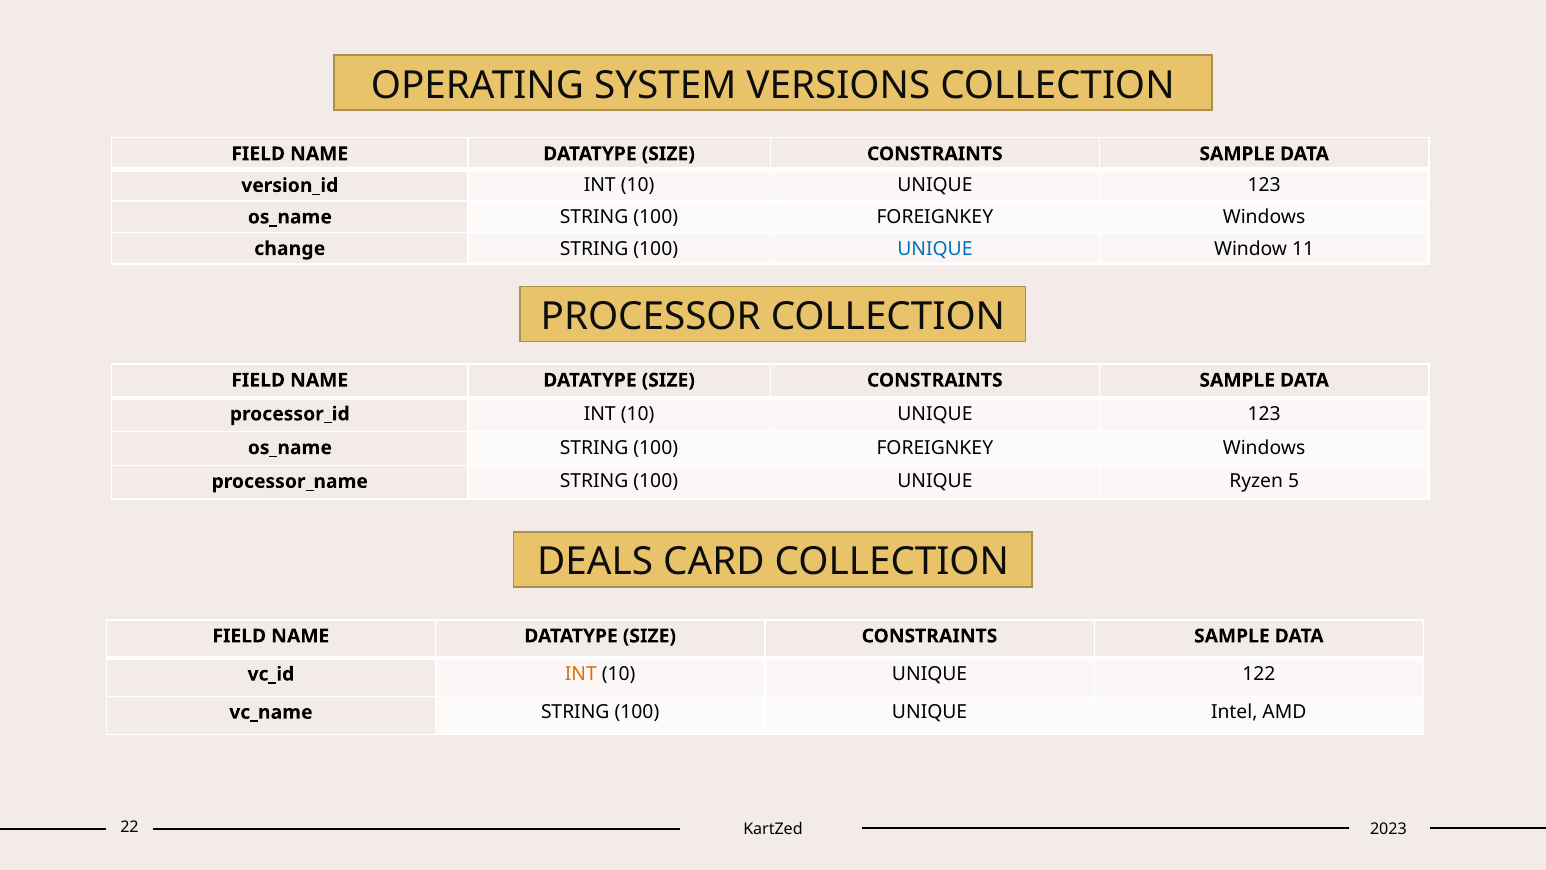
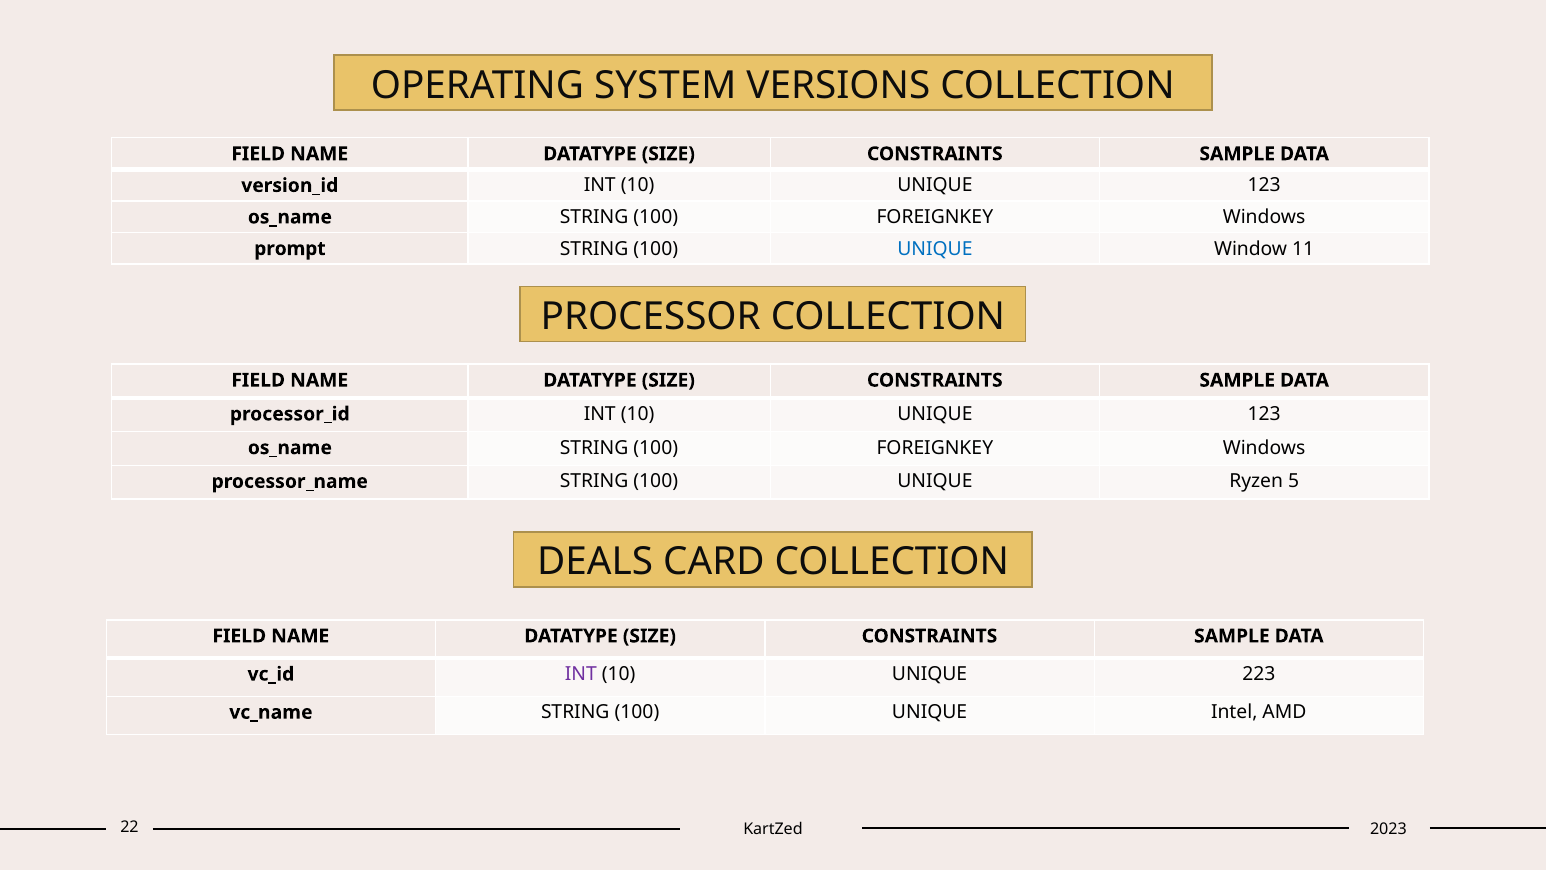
change: change -> prompt
INT at (581, 674) colour: orange -> purple
122: 122 -> 223
